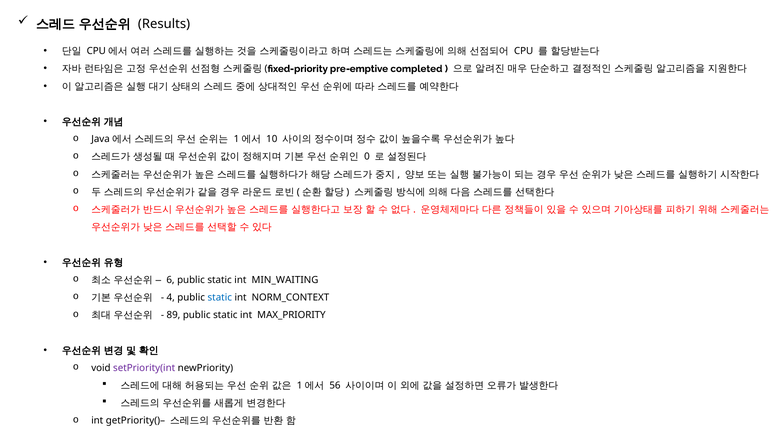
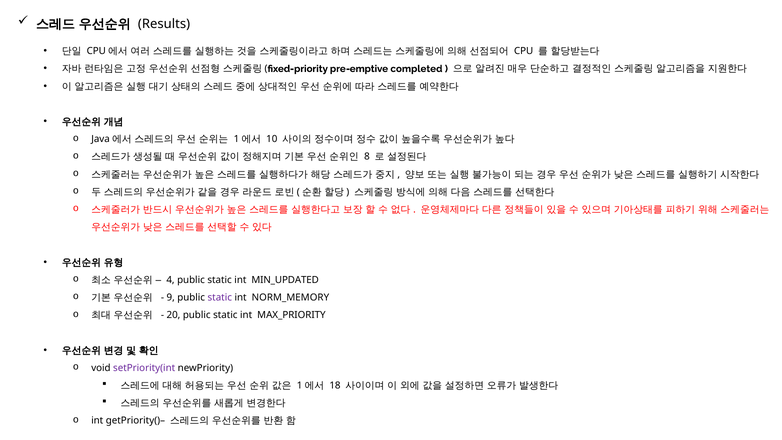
0: 0 -> 8
6: 6 -> 4
MIN_WAITING: MIN_WAITING -> MIN_UPDATED
4: 4 -> 9
static at (220, 297) colour: blue -> purple
NORM_CONTEXT: NORM_CONTEXT -> NORM_MEMORY
89: 89 -> 20
56: 56 -> 18
